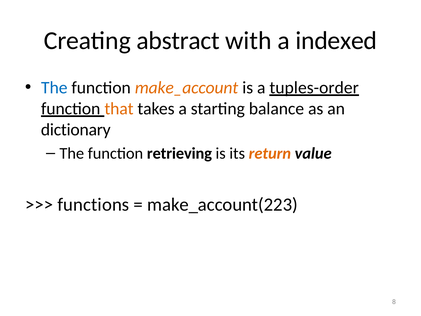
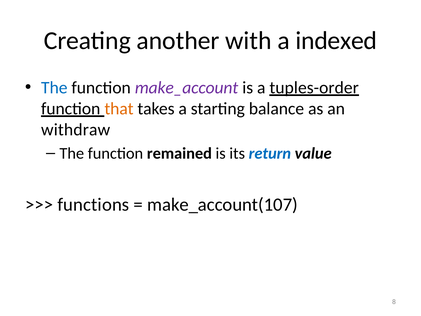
abstract: abstract -> another
make_account colour: orange -> purple
dictionary: dictionary -> withdraw
retrieving: retrieving -> remained
return colour: orange -> blue
make_account(223: make_account(223 -> make_account(107
